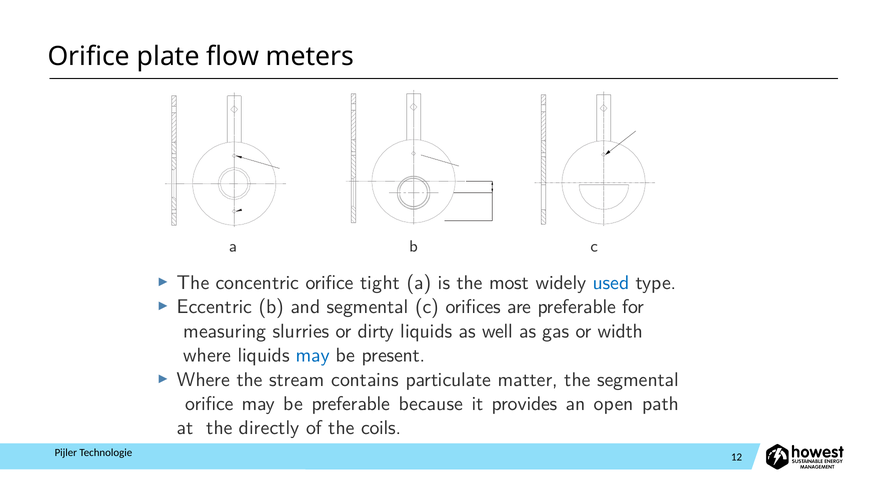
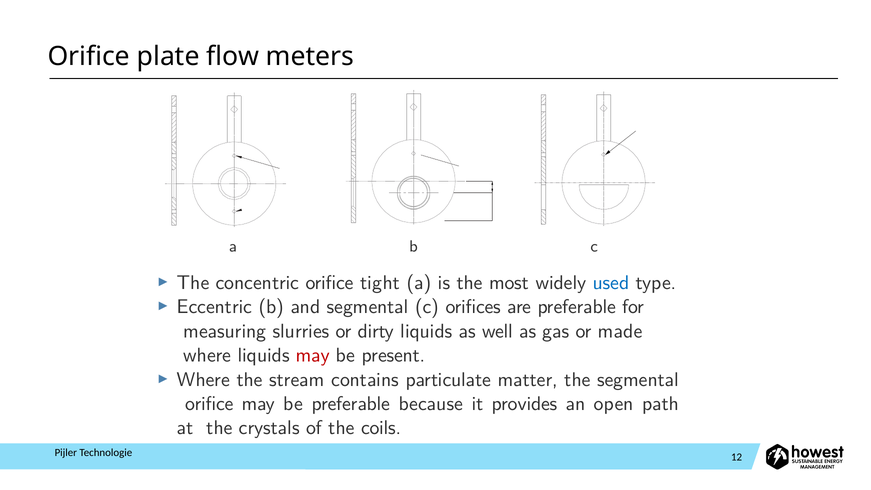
width: width -> made
may at (313, 355) colour: blue -> red
directly: directly -> crystals
